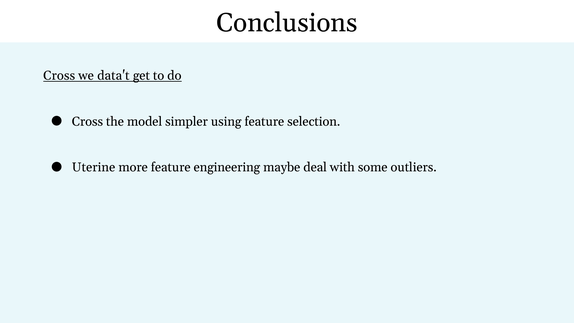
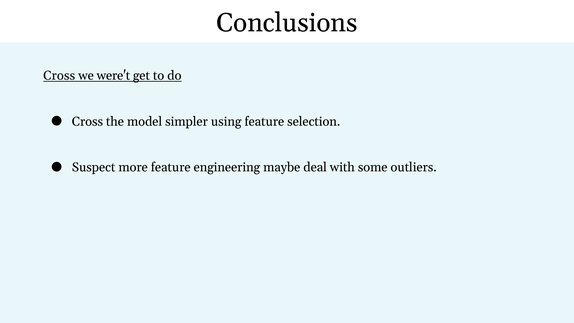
data't: data't -> were't
Uterine: Uterine -> Suspect
